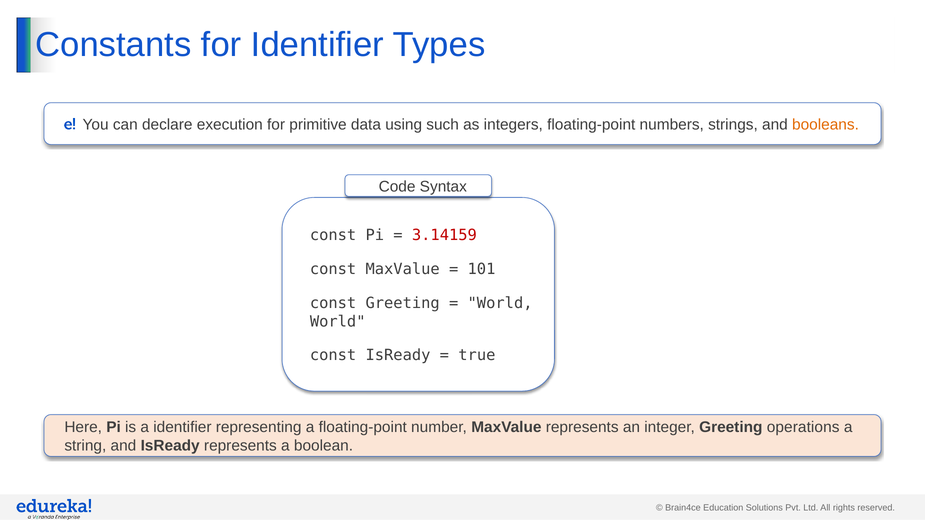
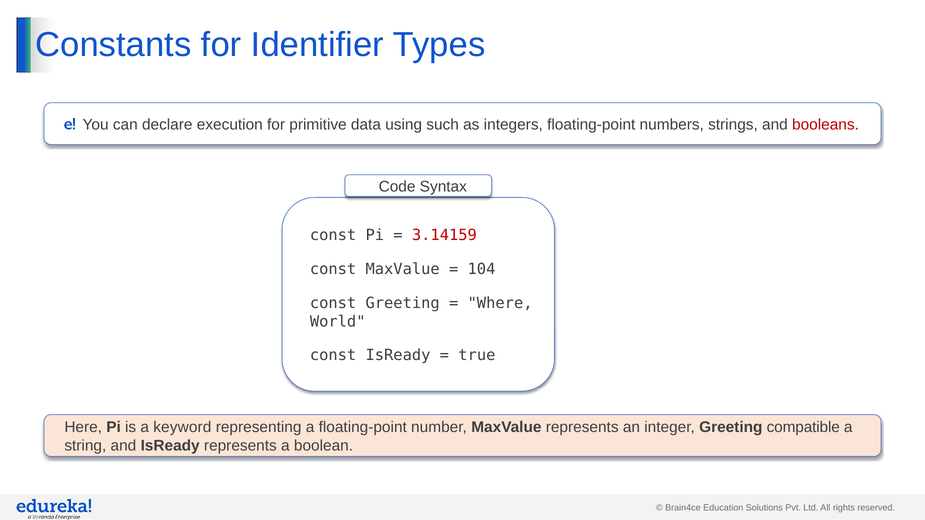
booleans colour: orange -> red
101: 101 -> 104
World at (500, 303): World -> Where
a identifier: identifier -> keyword
operations: operations -> compatible
